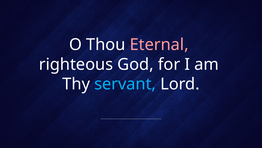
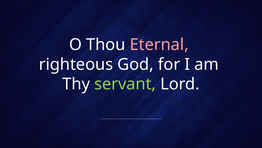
servant colour: light blue -> light green
